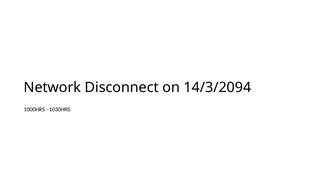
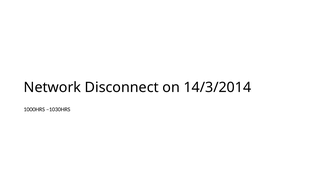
14/3/2094: 14/3/2094 -> 14/3/2014
